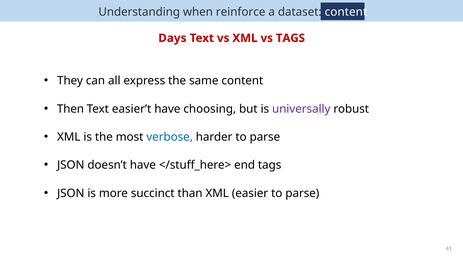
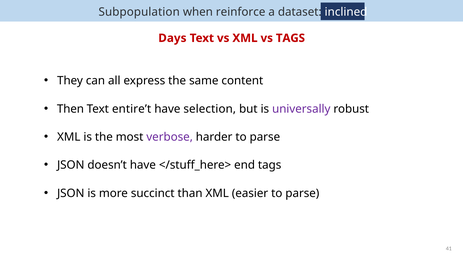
Understanding: Understanding -> Subpopulation
dataset content: content -> inclined
easier’t: easier’t -> entire’t
choosing: choosing -> selection
verbose colour: blue -> purple
